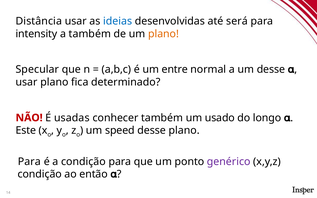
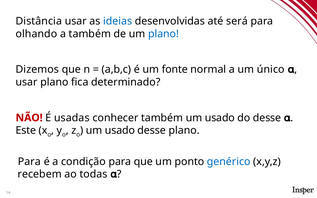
intensity: intensity -> olhando
plano at (163, 34) colour: orange -> blue
Specular: Specular -> Dizemos
entre: entre -> fonte
um desse: desse -> único
do longo: longo -> desse
speed at (120, 131): speed -> usado
genérico colour: purple -> blue
condição at (40, 174): condição -> recebem
então: então -> todas
